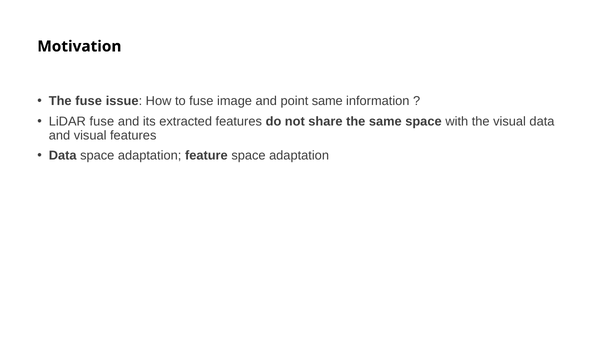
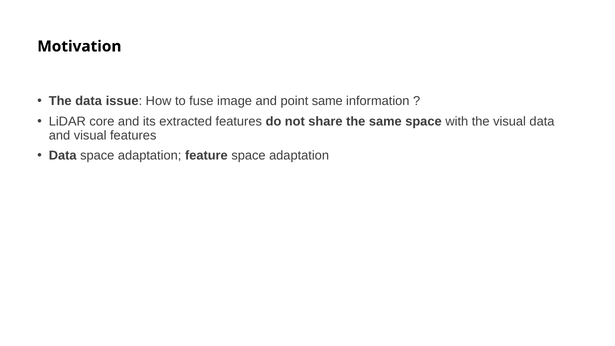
The fuse: fuse -> data
LiDAR fuse: fuse -> core
